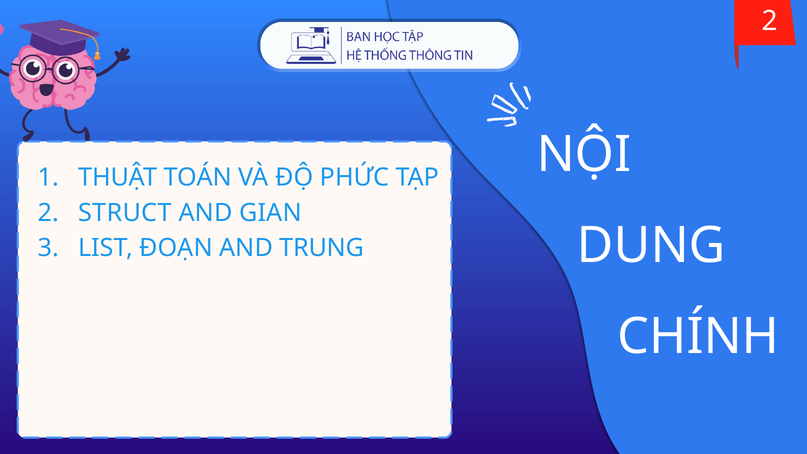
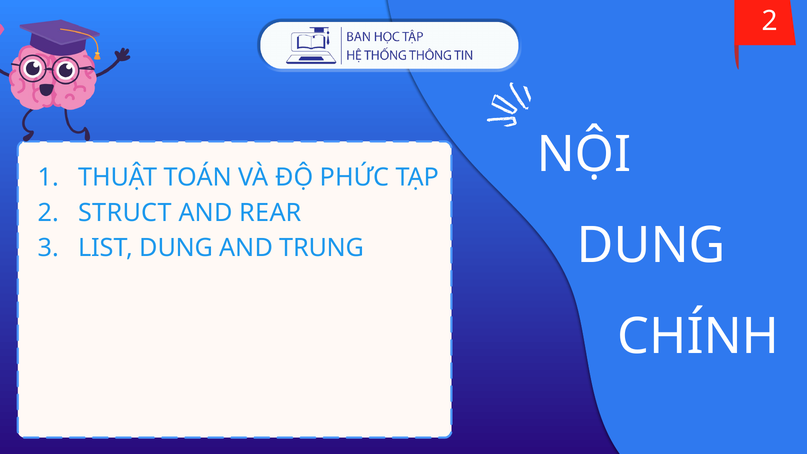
GIAN: GIAN -> REAR
LIST ĐOẠN: ĐOẠN -> DUNG
